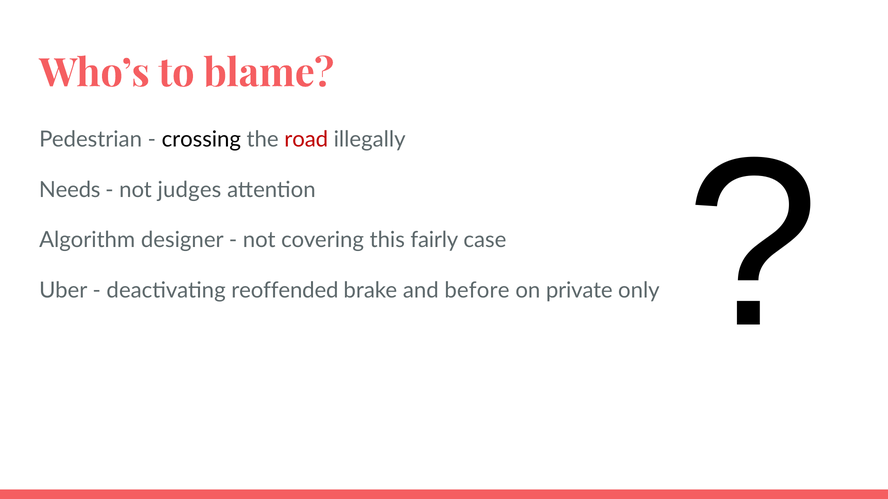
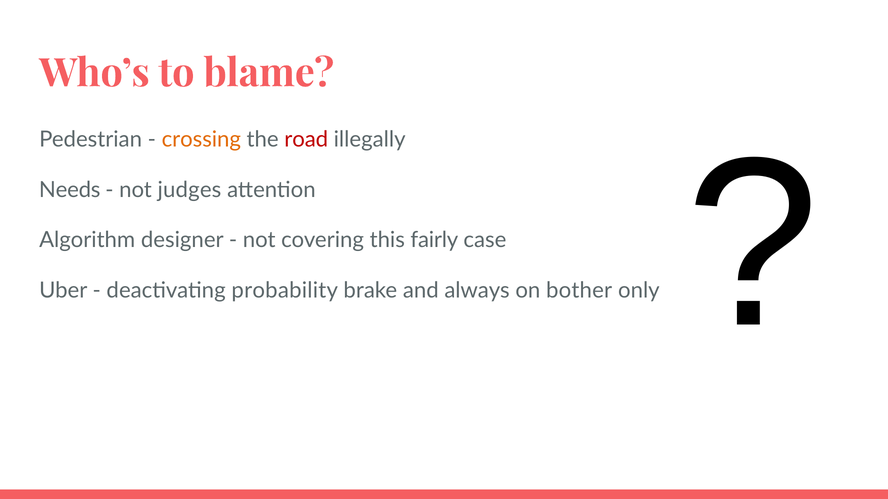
crossing colour: black -> orange
reoffended: reoffended -> probability
before: before -> always
private: private -> bother
